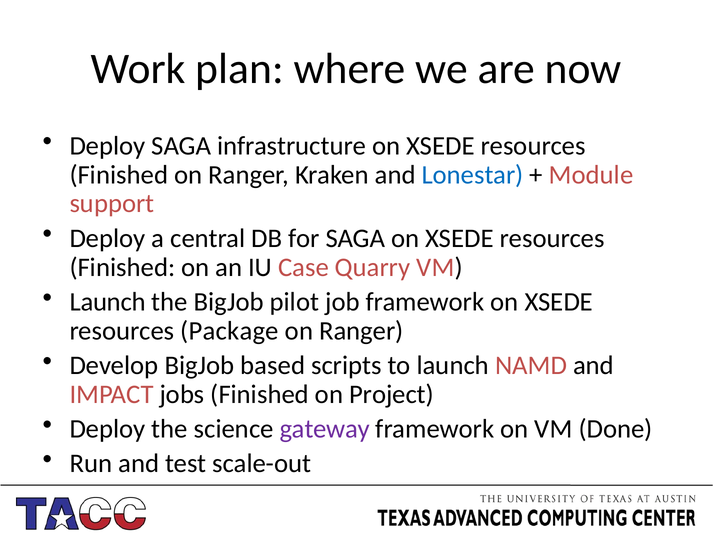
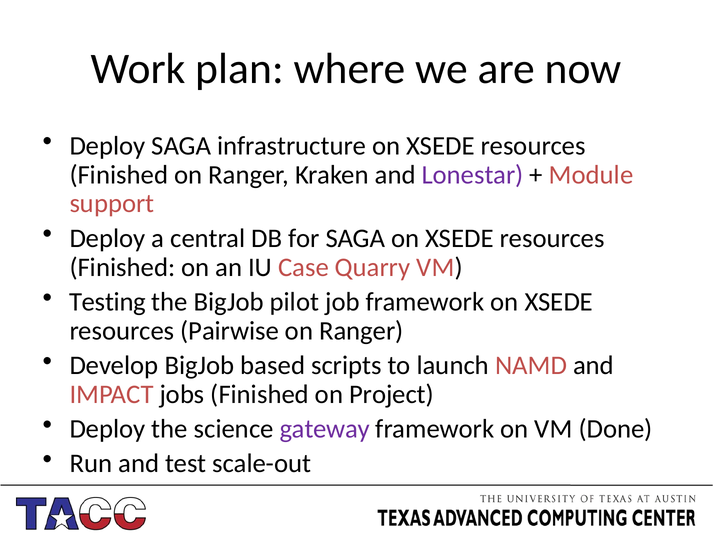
Lonestar colour: blue -> purple
Launch at (108, 302): Launch -> Testing
Package: Package -> Pairwise
